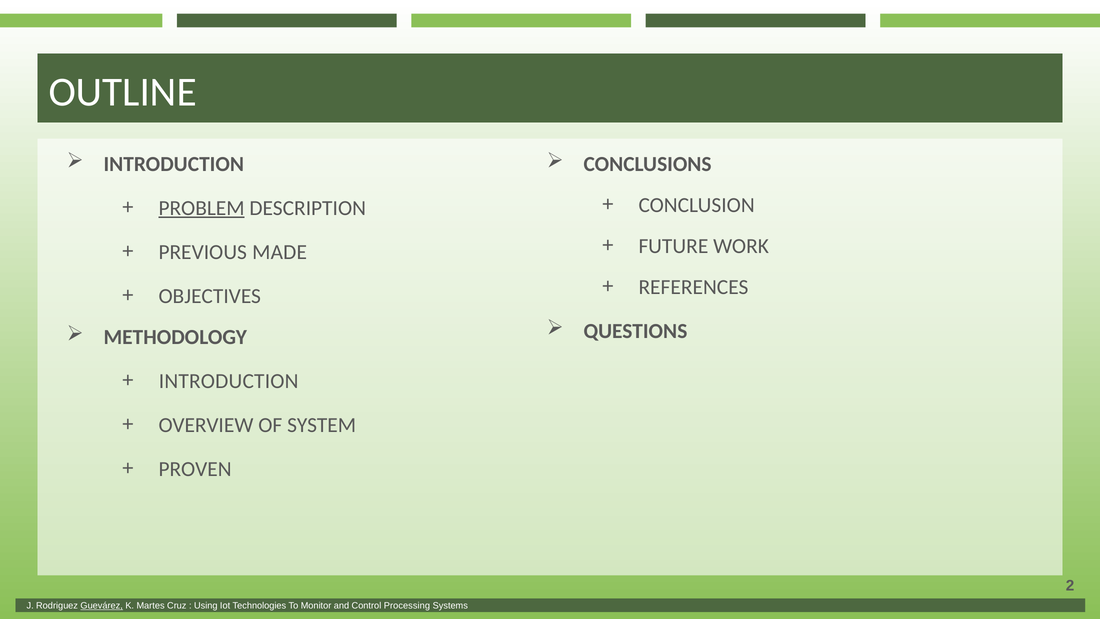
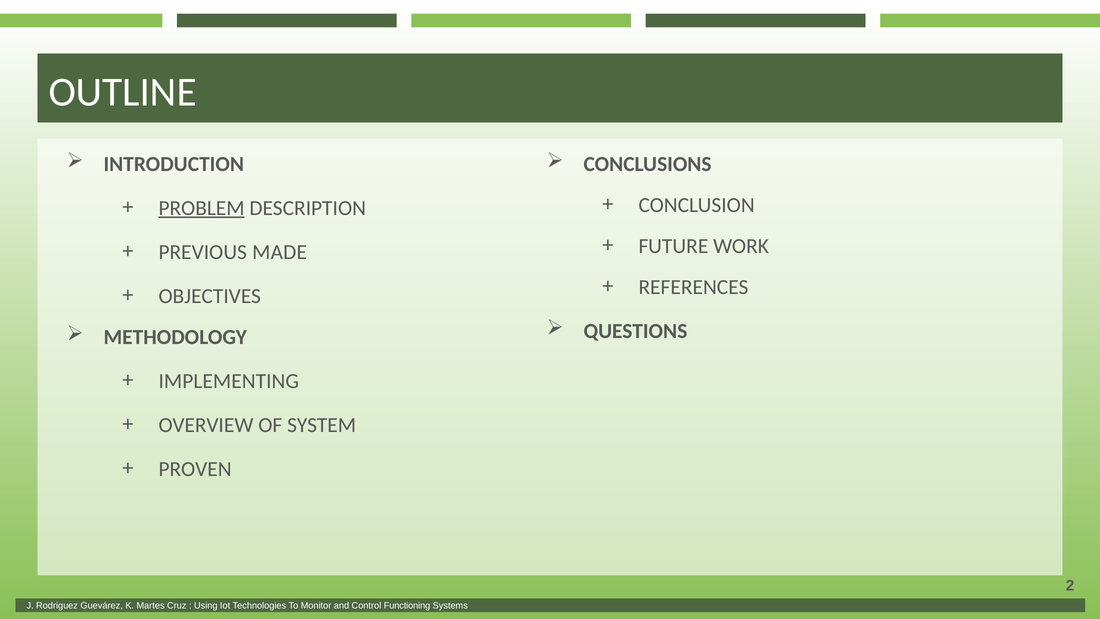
INTRODUCTION at (229, 381): INTRODUCTION -> IMPLEMENTING
Guevárez underline: present -> none
Processing: Processing -> Functioning
